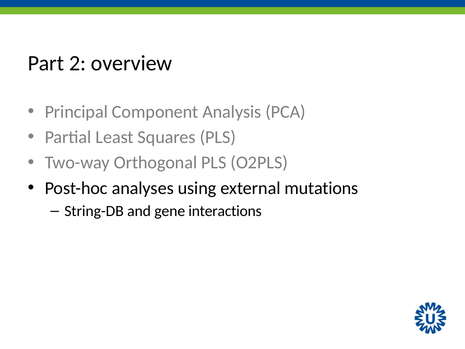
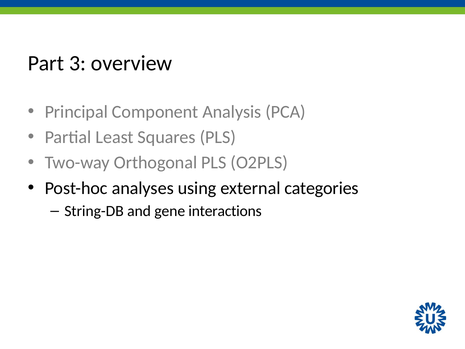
2: 2 -> 3
mutations: mutations -> categories
